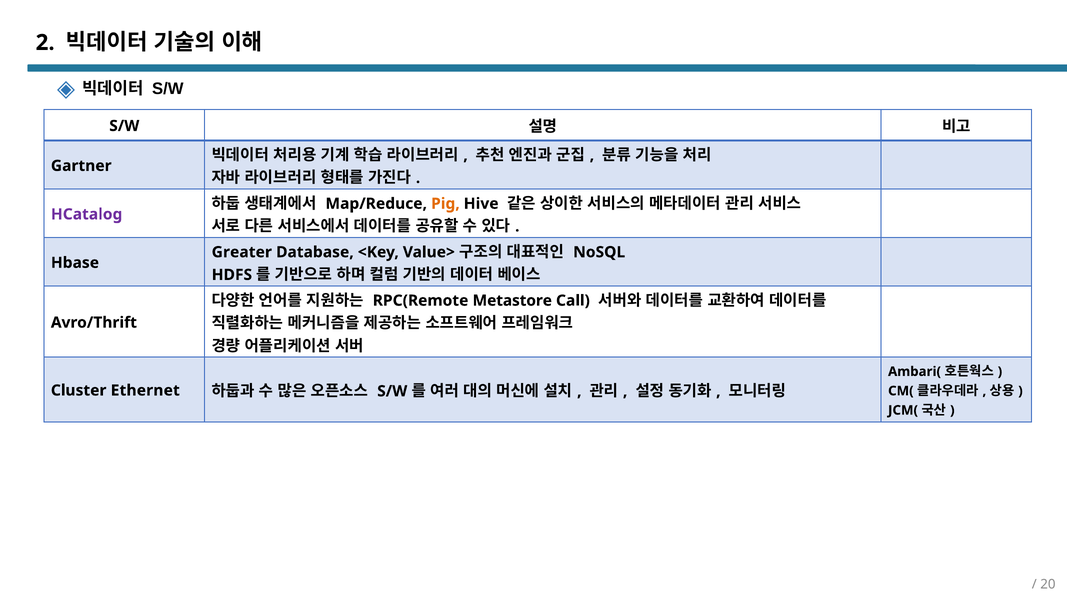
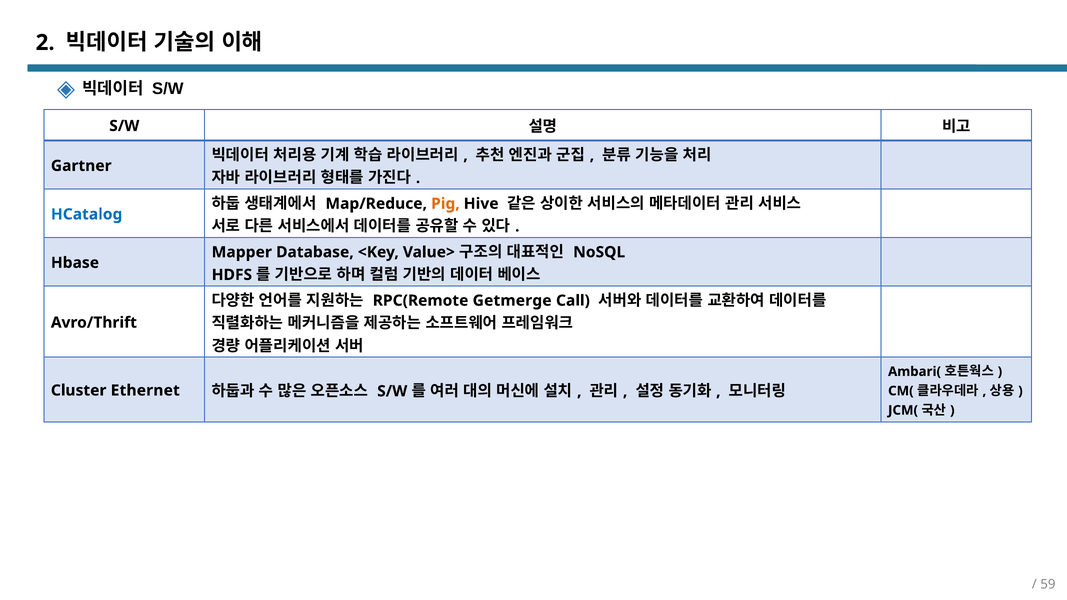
HCatalog colour: purple -> blue
Greater: Greater -> Mapper
Metastore: Metastore -> Getmerge
20: 20 -> 59
